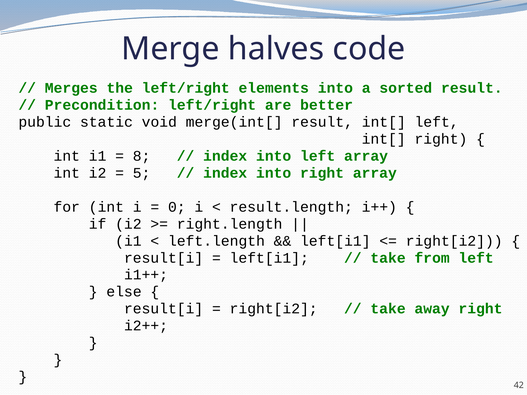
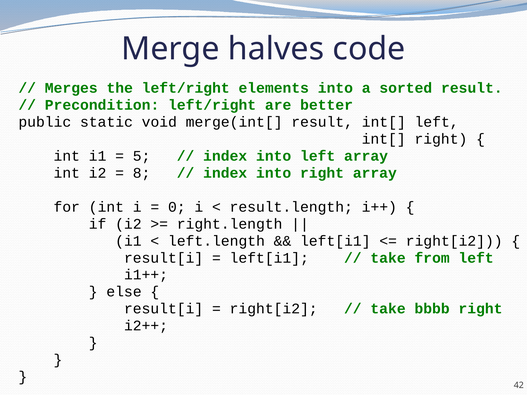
8: 8 -> 5
5: 5 -> 8
away: away -> bbbb
